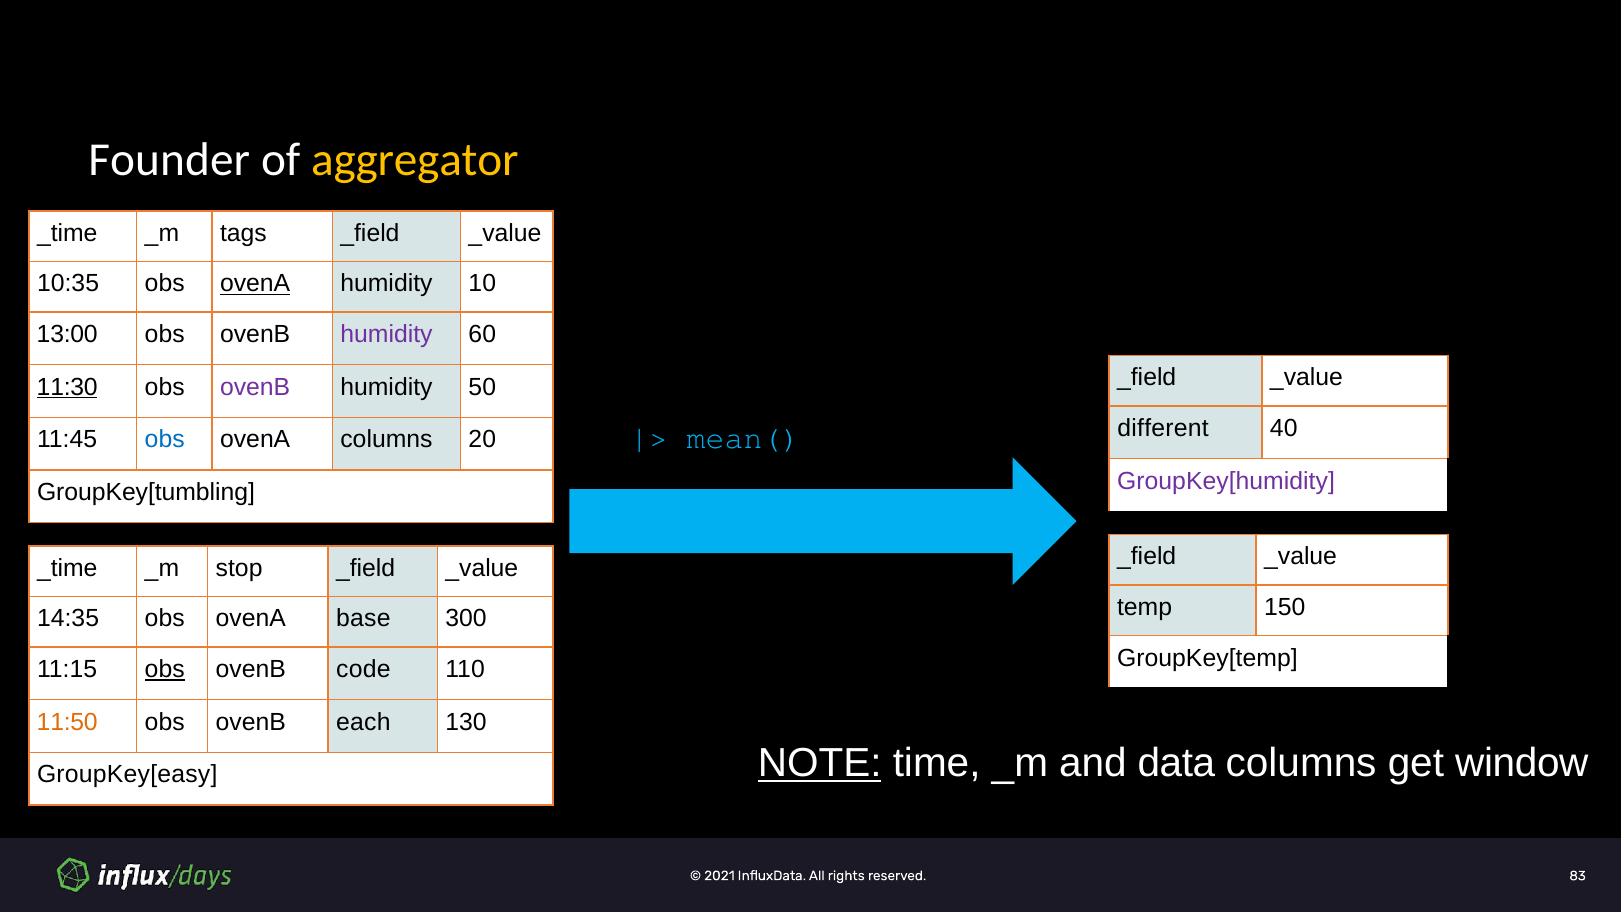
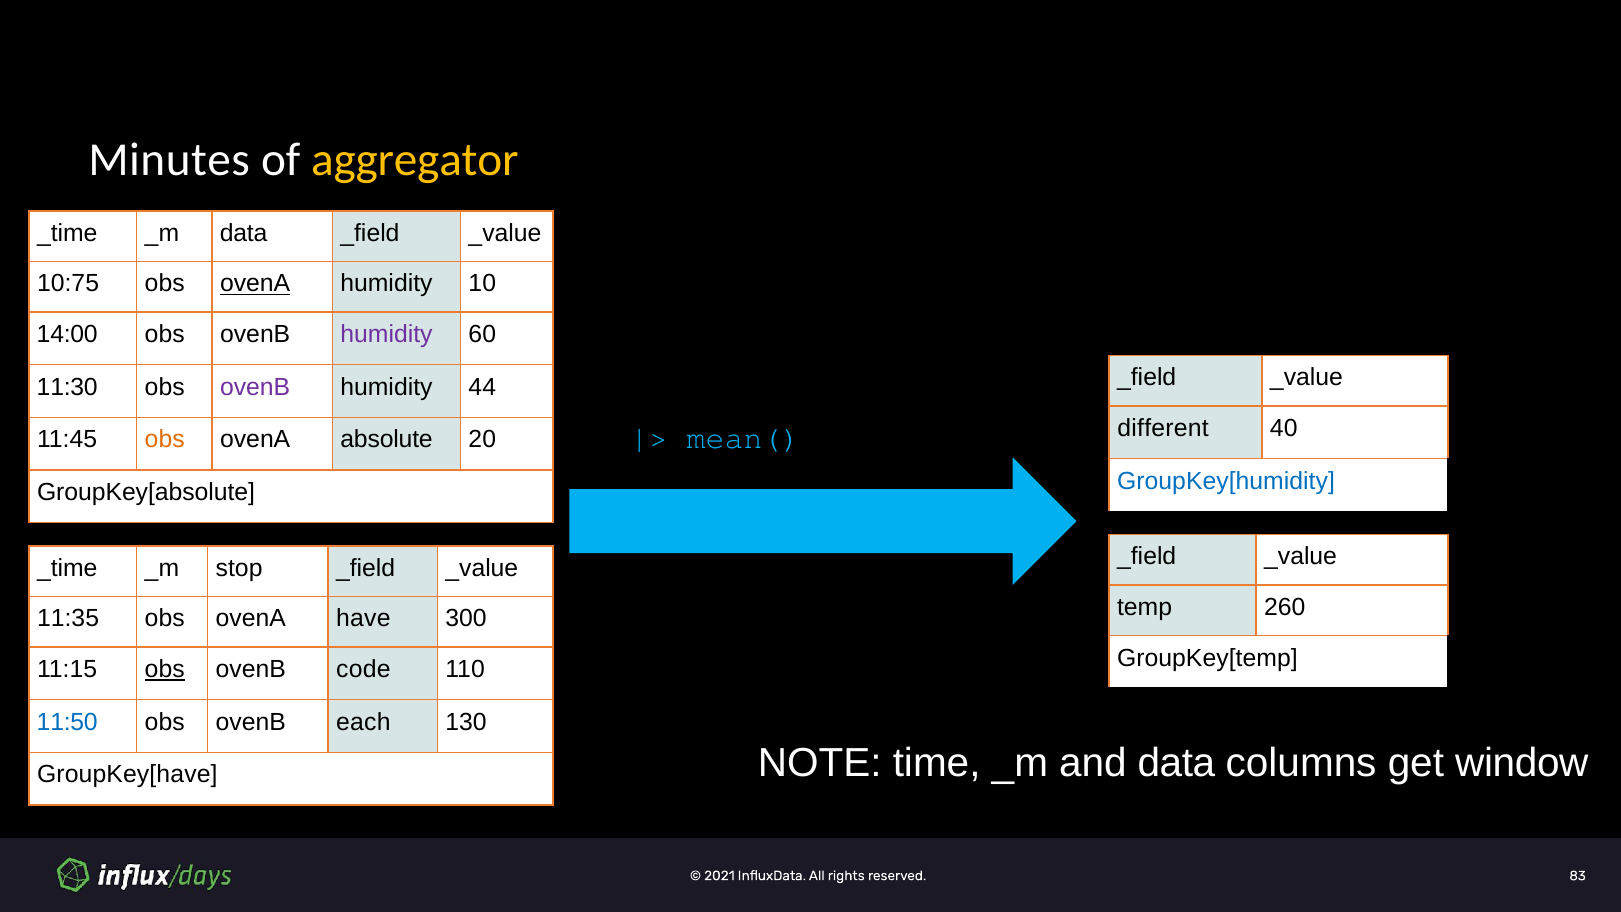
Founder: Founder -> Minutes
_m tags: tags -> data
10:35: 10:35 -> 10:75
13:00: 13:00 -> 14:00
11:30 underline: present -> none
50: 50 -> 44
obs at (165, 440) colour: blue -> orange
ovenA columns: columns -> absolute
GroupKey[humidity colour: purple -> blue
GroupKey[tumbling: GroupKey[tumbling -> GroupKey[absolute
150: 150 -> 260
14:35: 14:35 -> 11:35
base: base -> have
11:50 colour: orange -> blue
NOTE underline: present -> none
GroupKey[easy: GroupKey[easy -> GroupKey[have
